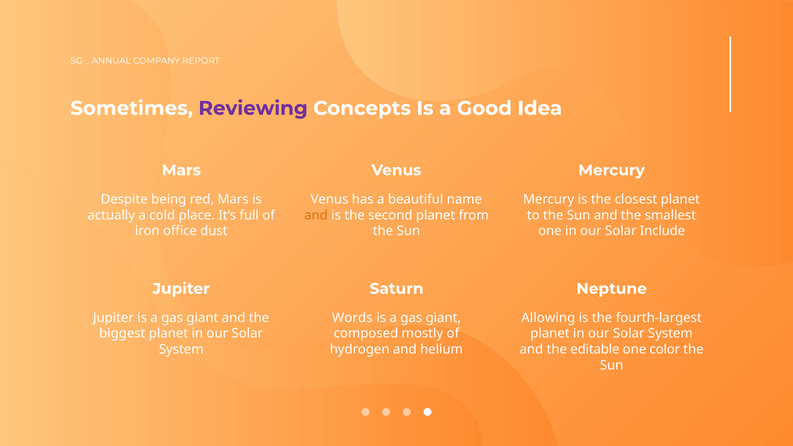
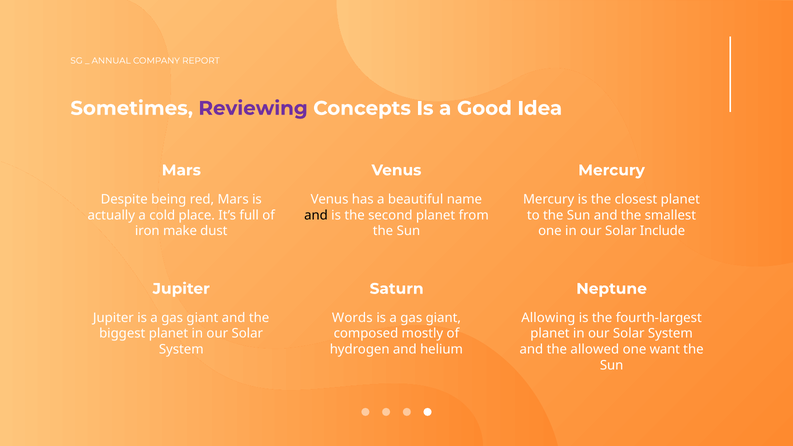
and at (316, 215) colour: orange -> black
office: office -> make
editable: editable -> allowed
color: color -> want
